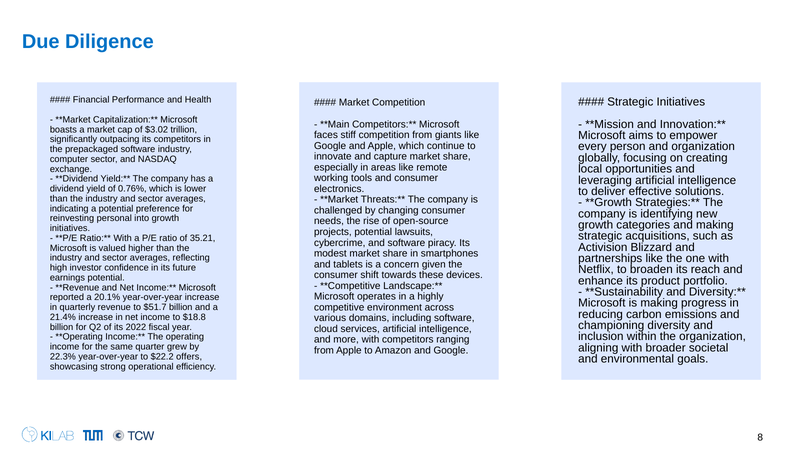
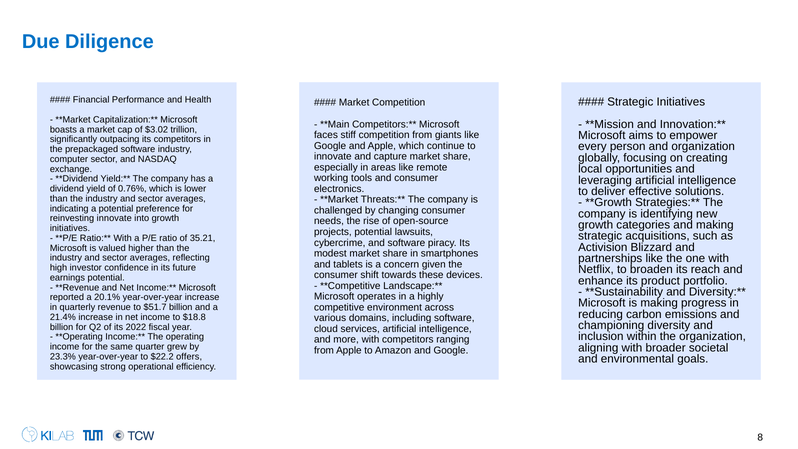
reinvesting personal: personal -> innovate
22.3%: 22.3% -> 23.3%
